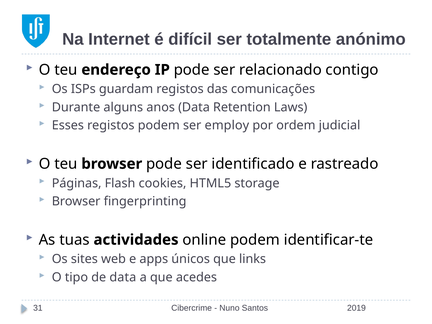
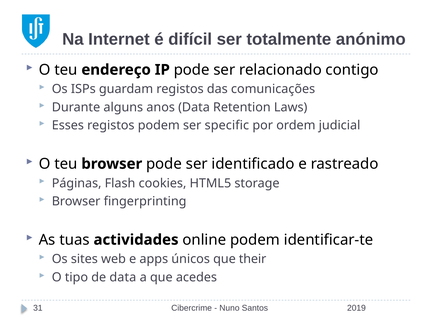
employ: employ -> specific
links: links -> their
